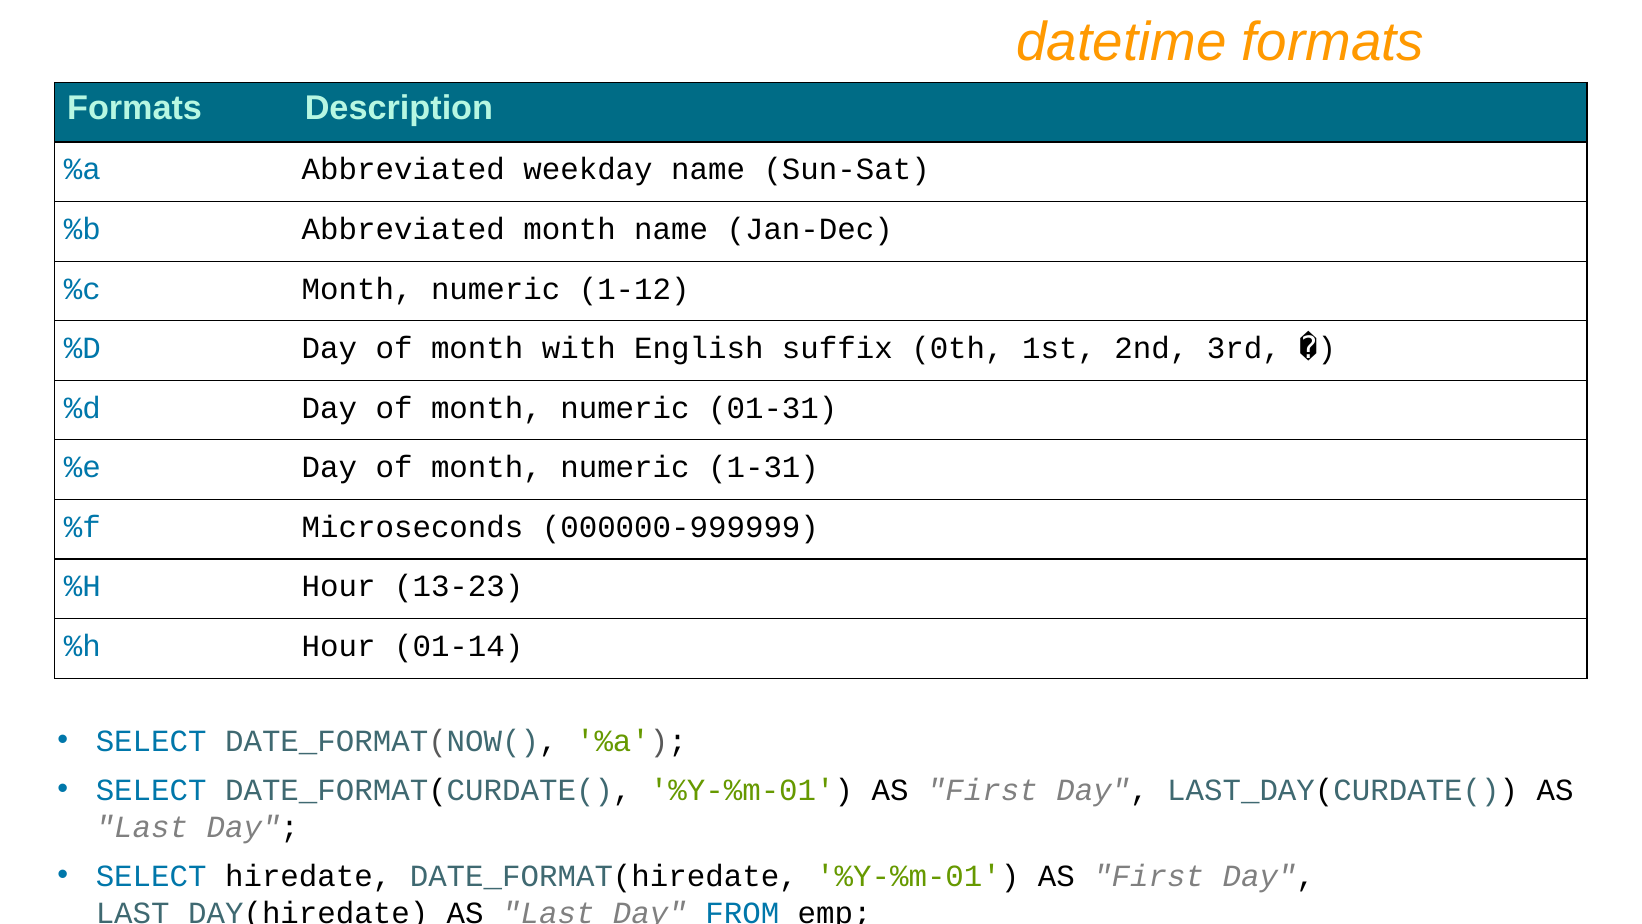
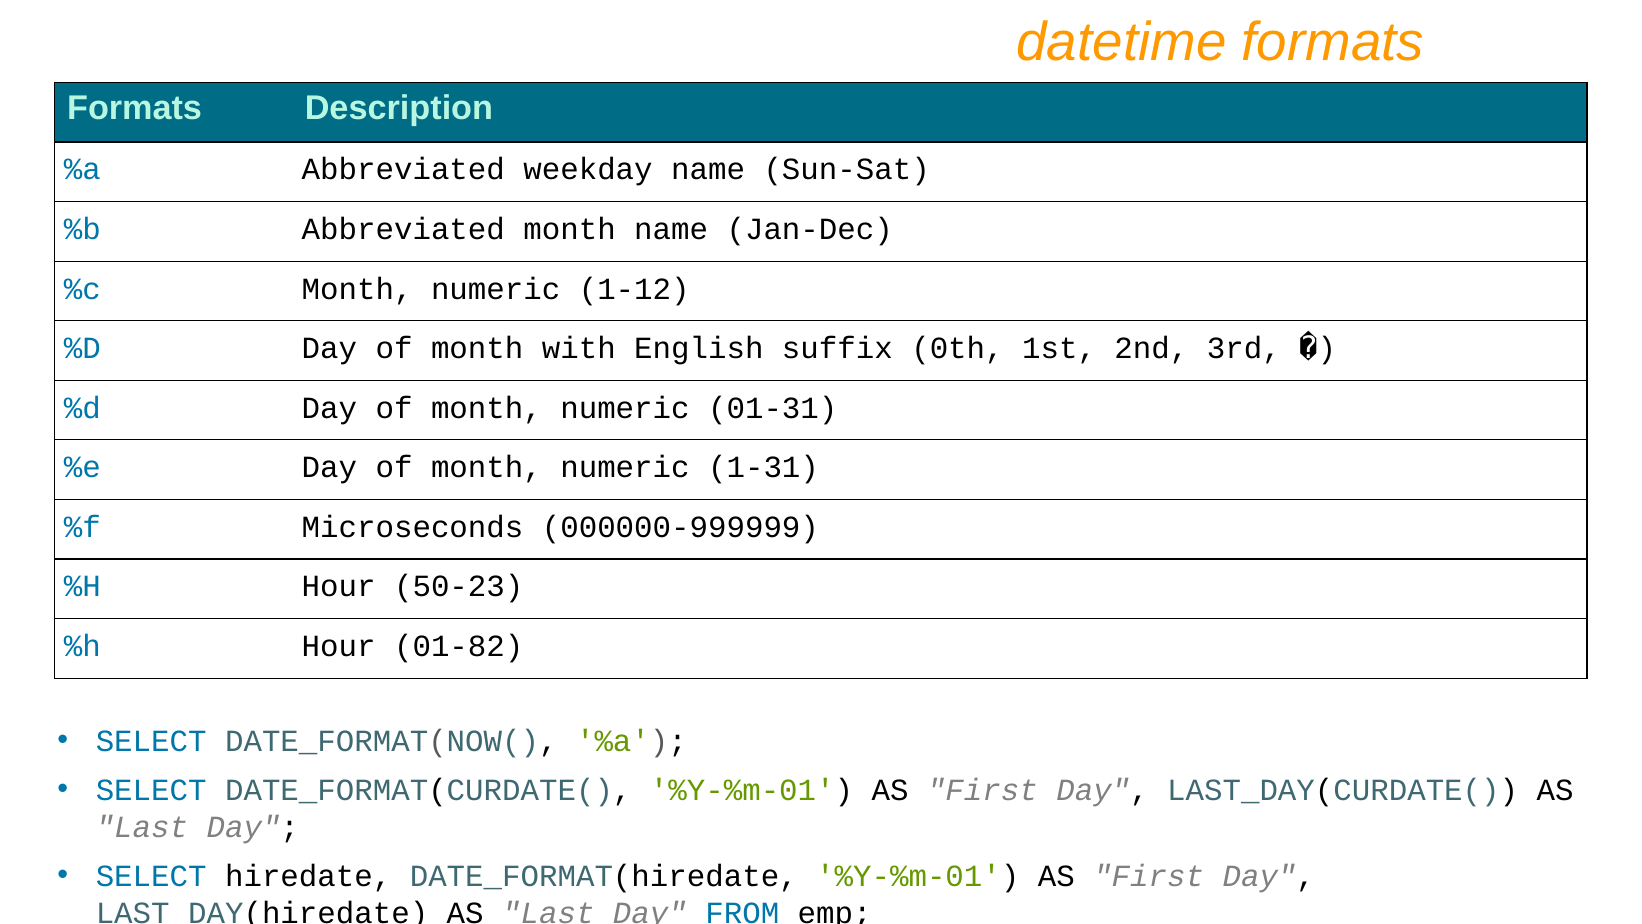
13-23: 13-23 -> 50-23
01-14: 01-14 -> 01-82
